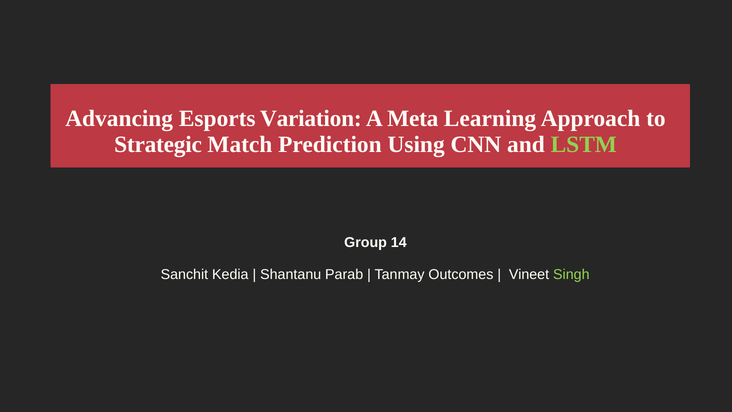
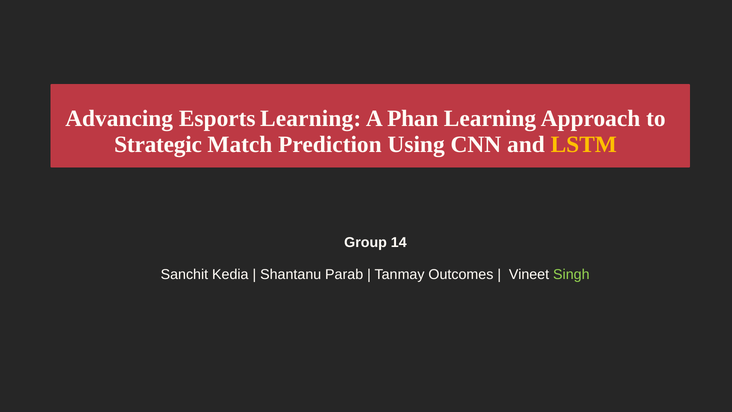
Esports Variation: Variation -> Learning
Meta: Meta -> Phan
LSTM colour: light green -> yellow
